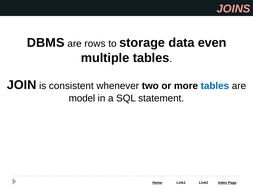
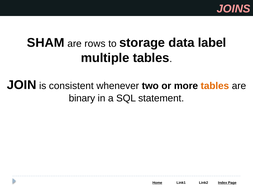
DBMS: DBMS -> SHAM
even: even -> label
tables at (215, 86) colour: blue -> orange
model: model -> binary
